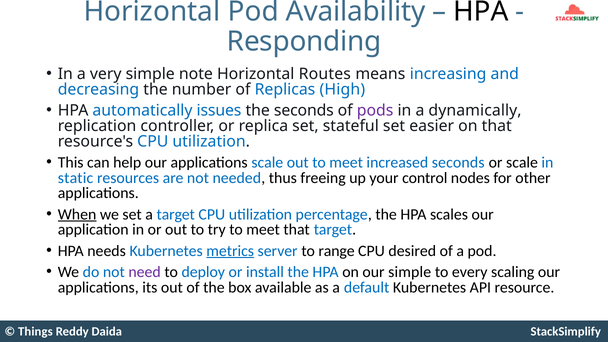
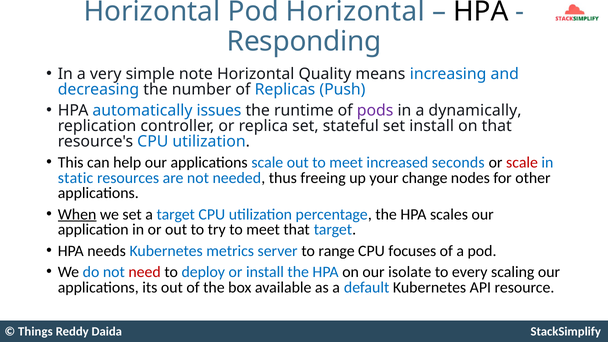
Pod Availability: Availability -> Horizontal
Routes: Routes -> Quality
High: High -> Push
the seconds: seconds -> runtime
set easier: easier -> install
scale at (522, 162) colour: black -> red
control: control -> change
metrics underline: present -> none
desired: desired -> focuses
need colour: purple -> red
our simple: simple -> isolate
